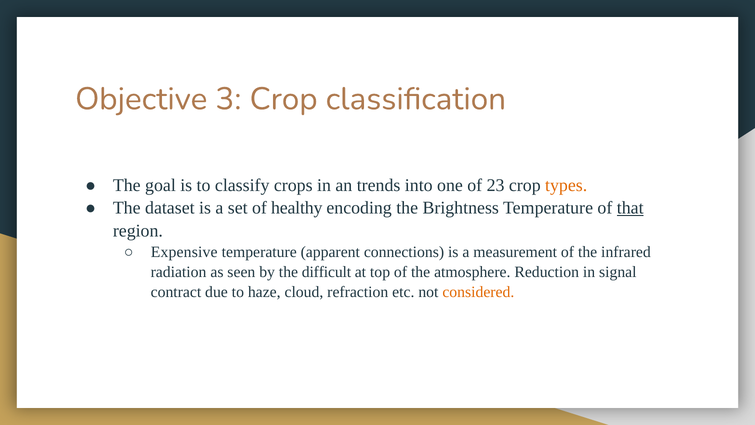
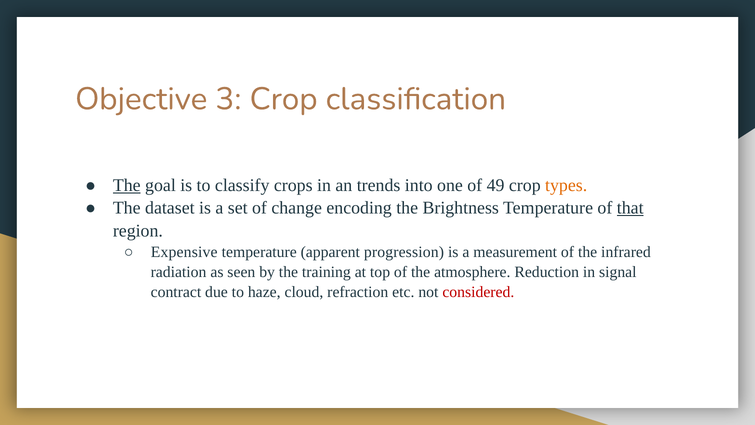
The at (127, 185) underline: none -> present
23: 23 -> 49
healthy: healthy -> change
connections: connections -> progression
difficult: difficult -> training
considered colour: orange -> red
